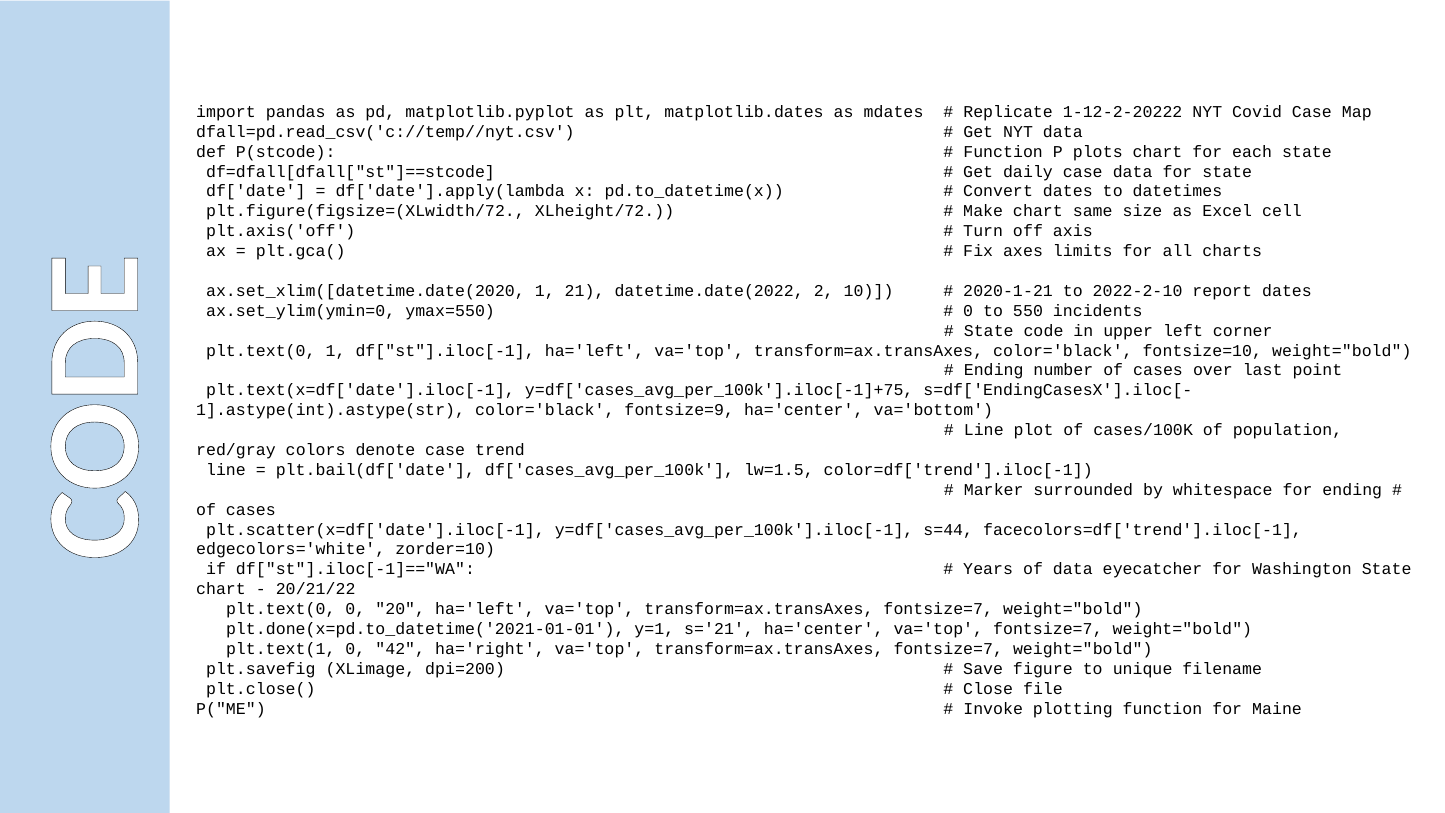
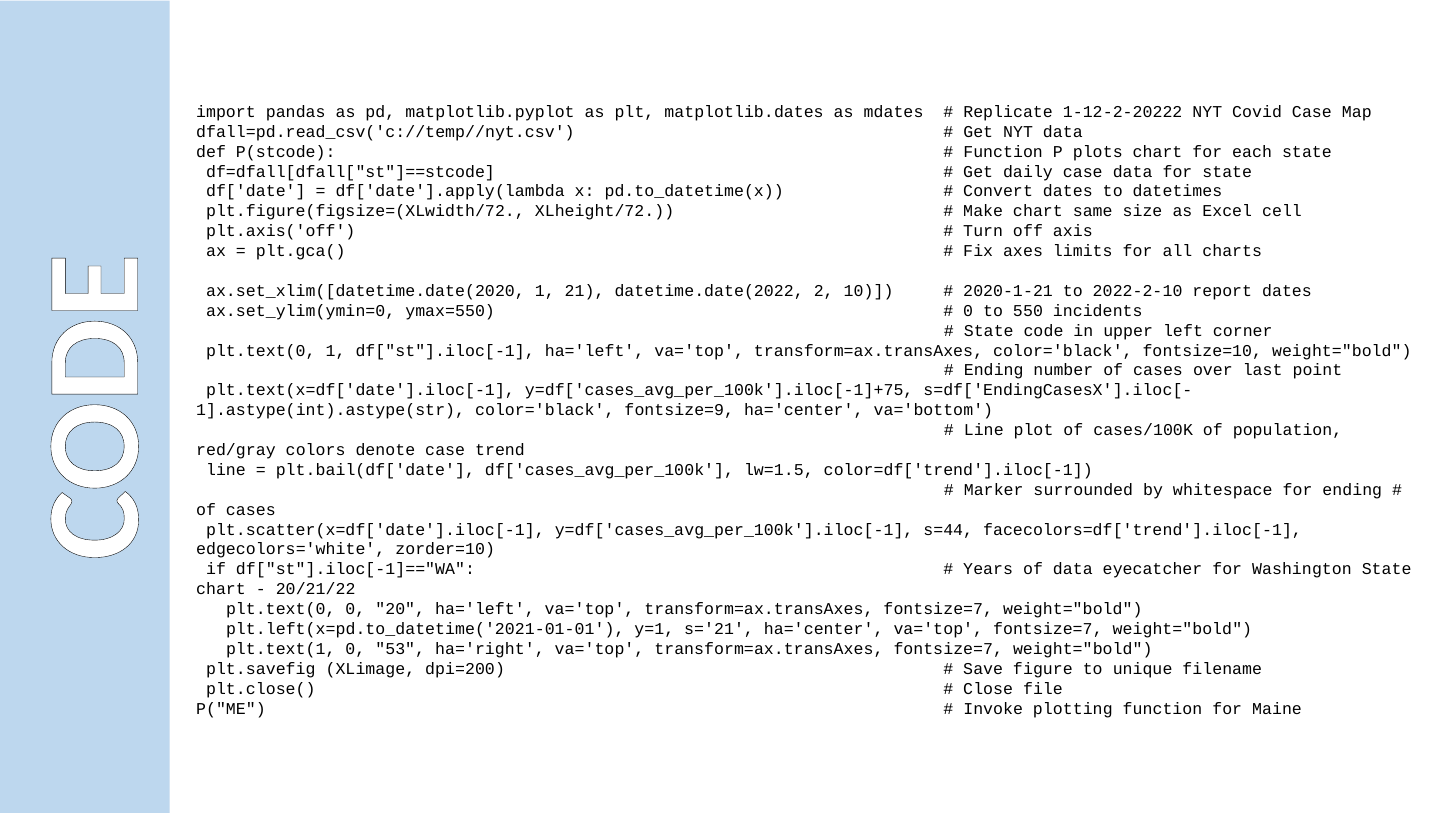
plt.done(x=pd.to_datetime('2021-01-01: plt.done(x=pd.to_datetime('2021-01-01 -> plt.left(x=pd.to_datetime('2021-01-01
42: 42 -> 53
